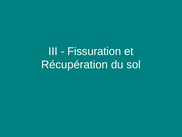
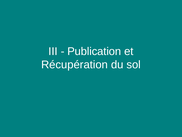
Fissuration: Fissuration -> Publication
